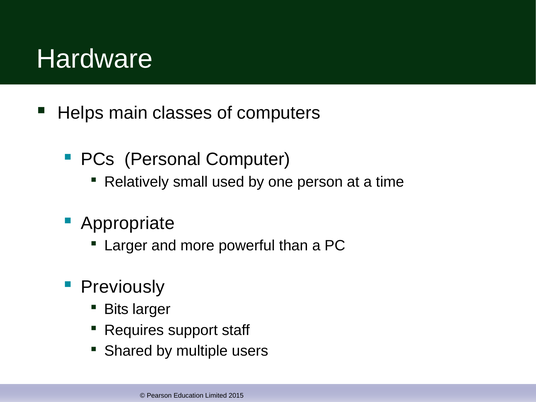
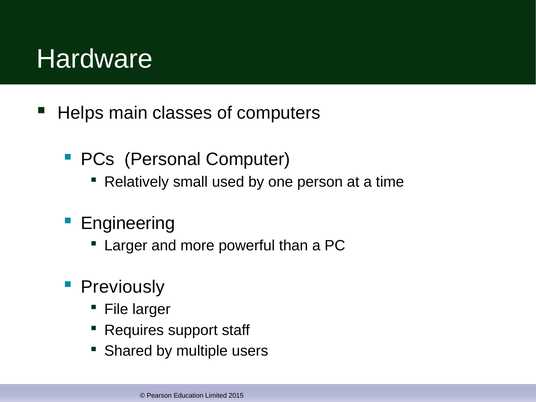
Appropriate: Appropriate -> Engineering
Bits: Bits -> File
